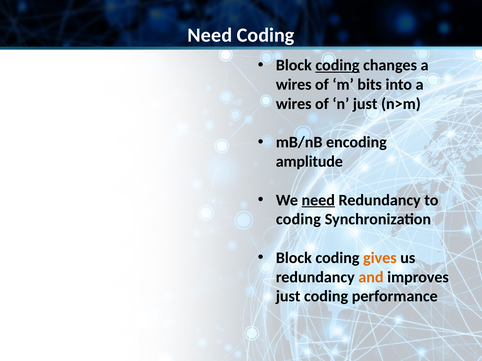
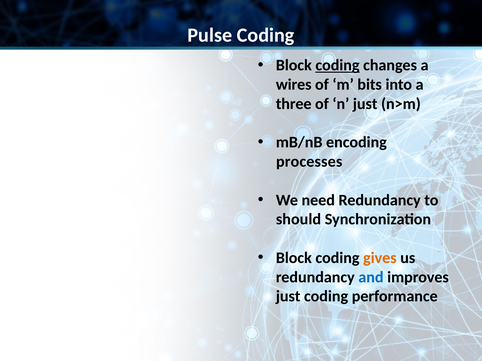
Need at (210, 35): Need -> Pulse
wires at (294, 104): wires -> three
amplitude: amplitude -> processes
need at (318, 200) underline: present -> none
coding at (298, 220): coding -> should
and colour: orange -> blue
